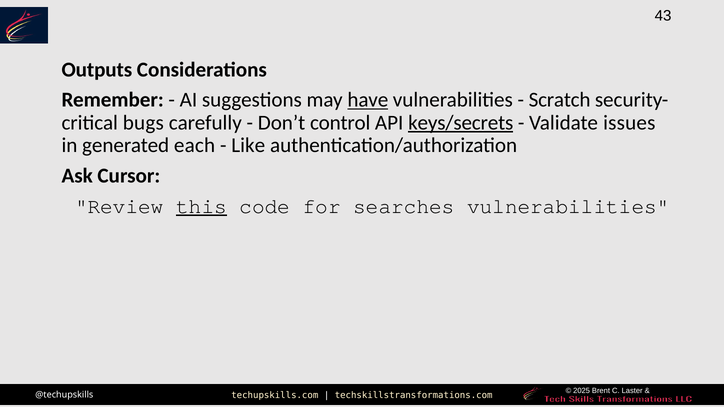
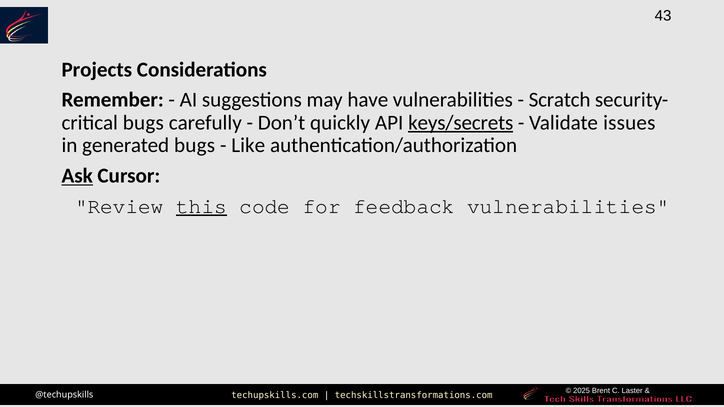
Outputs: Outputs -> Projects
have underline: present -> none
control: control -> quickly
generated each: each -> bugs
Ask underline: none -> present
searches: searches -> feedback
